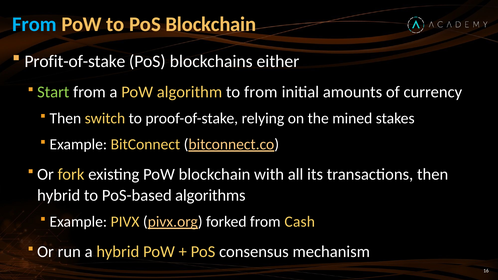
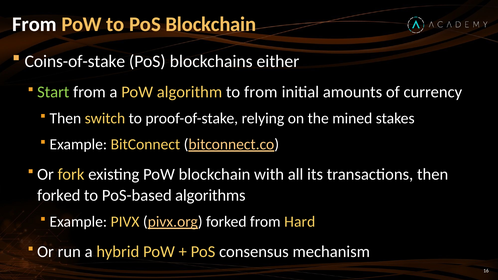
From at (34, 24) colour: light blue -> white
Profit-of-stake: Profit-of-stake -> Coins-of-stake
hybrid at (59, 195): hybrid -> forked
Cash: Cash -> Hard
